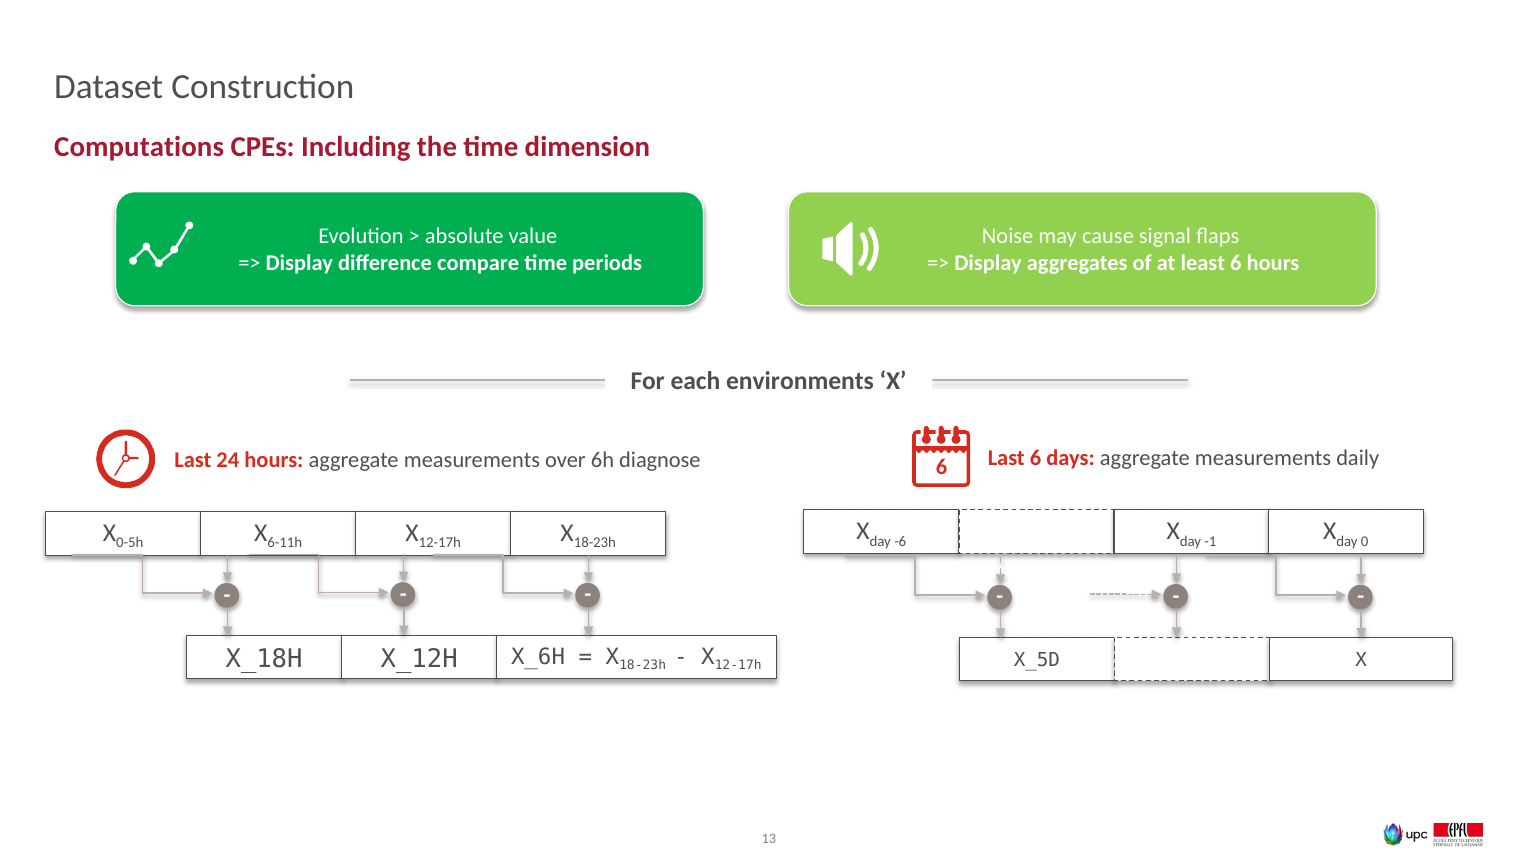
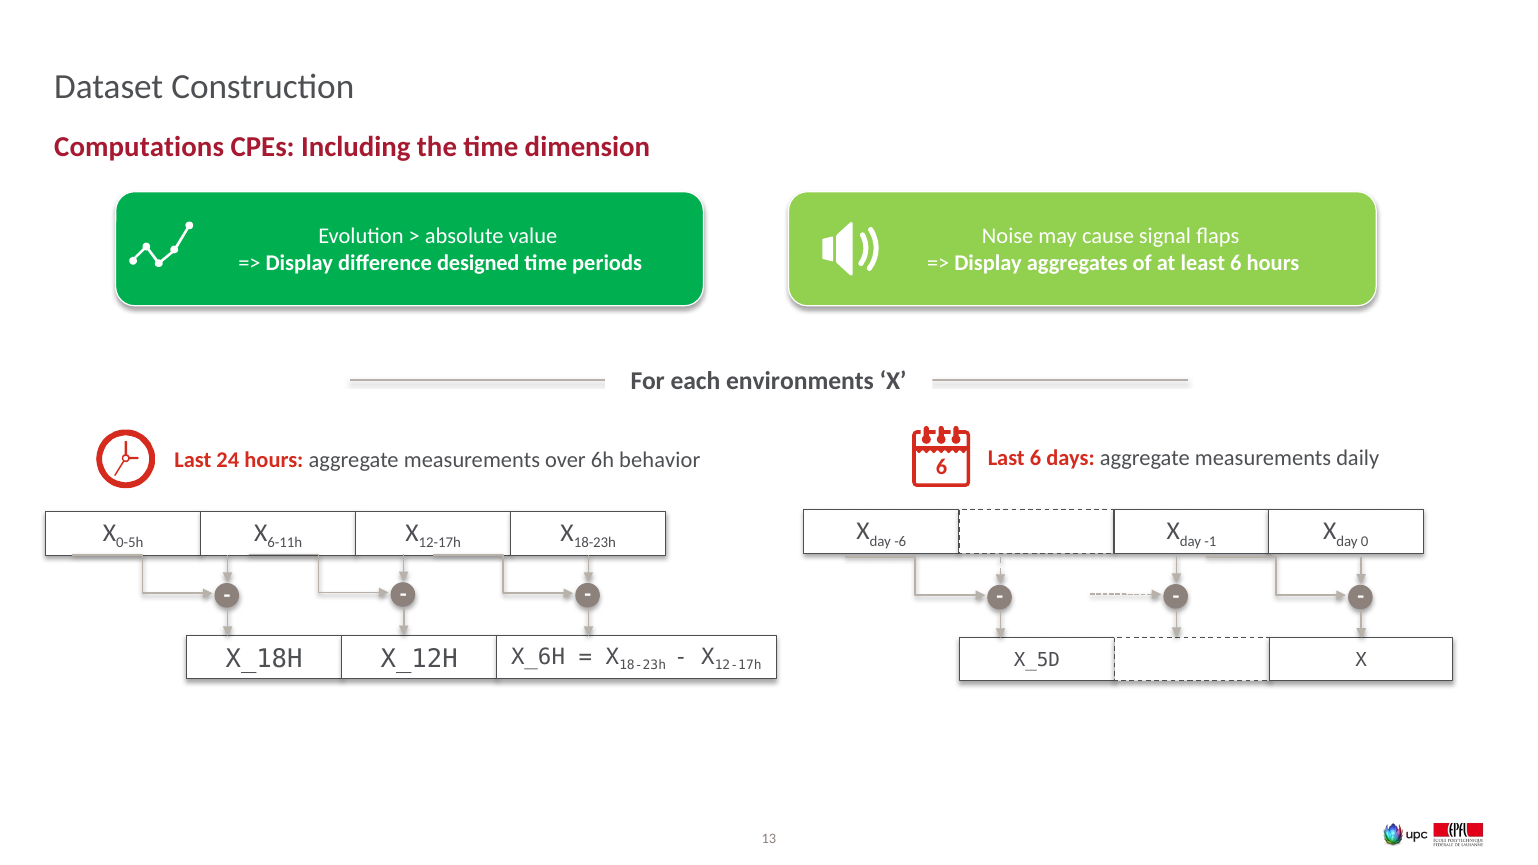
compare: compare -> designed
diagnose: diagnose -> behavior
